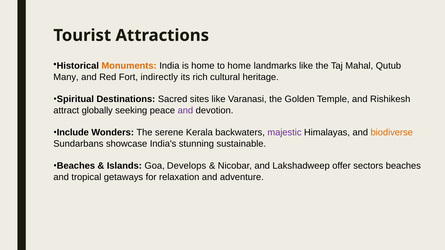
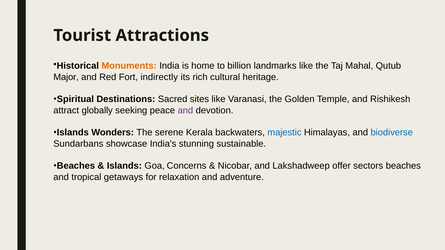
to home: home -> billion
Many: Many -> Major
Include at (73, 133): Include -> Islands
majestic colour: purple -> blue
biodiverse colour: orange -> blue
Develops: Develops -> Concerns
